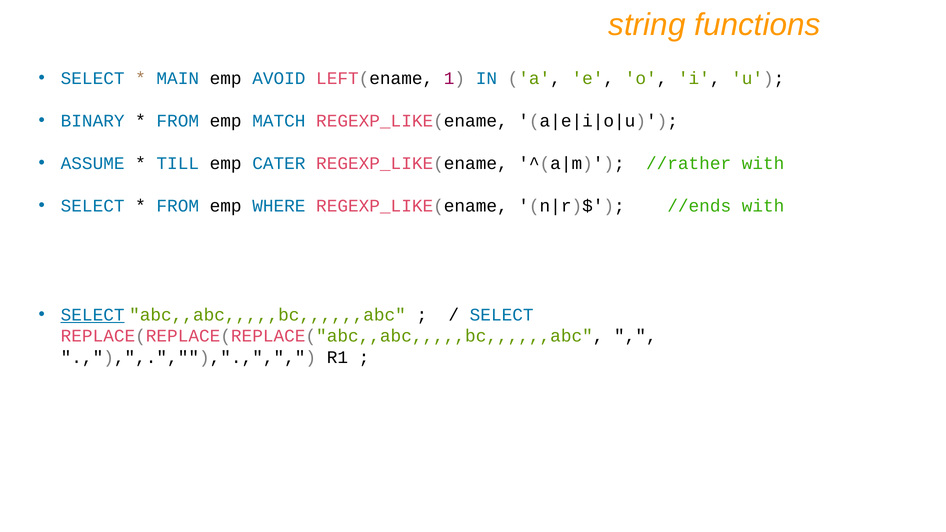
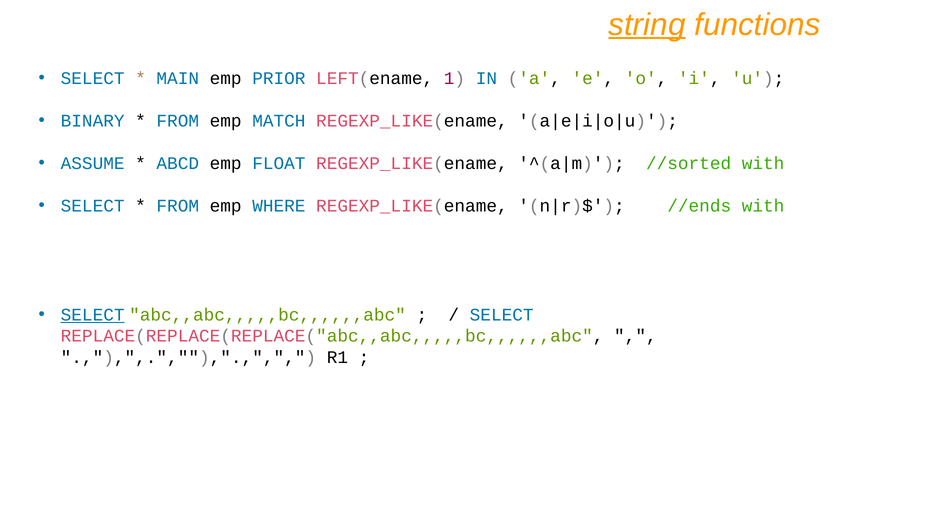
string underline: none -> present
AVOID: AVOID -> PRIOR
TILL: TILL -> ABCD
CATER: CATER -> FLOAT
//rather: //rather -> //sorted
